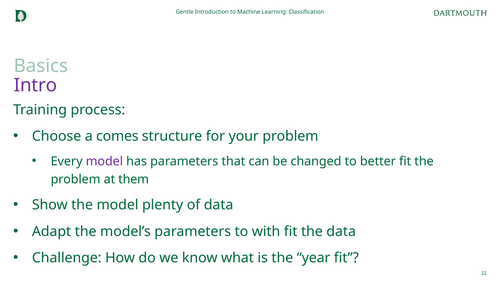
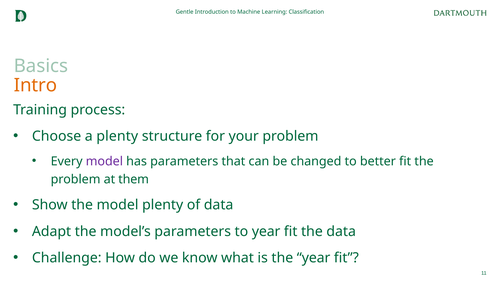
Intro colour: purple -> orange
a comes: comes -> plenty
to with: with -> year
